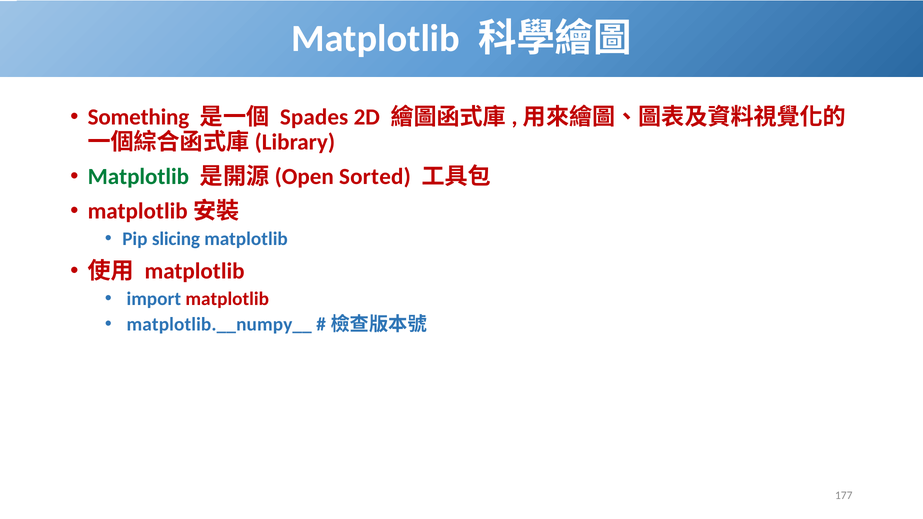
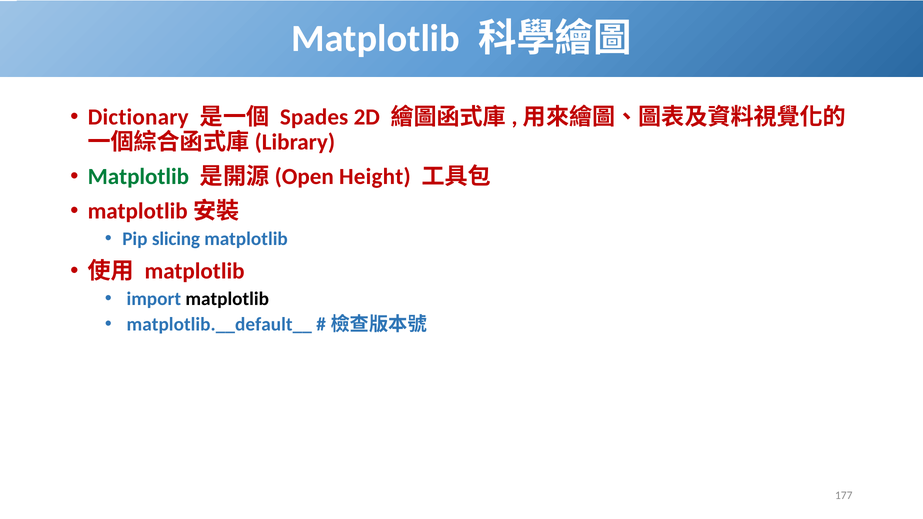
Something: Something -> Dictionary
Sorted: Sorted -> Height
matplotlib at (227, 299) colour: red -> black
matplotlib.__numpy__: matplotlib.__numpy__ -> matplotlib.__default__
